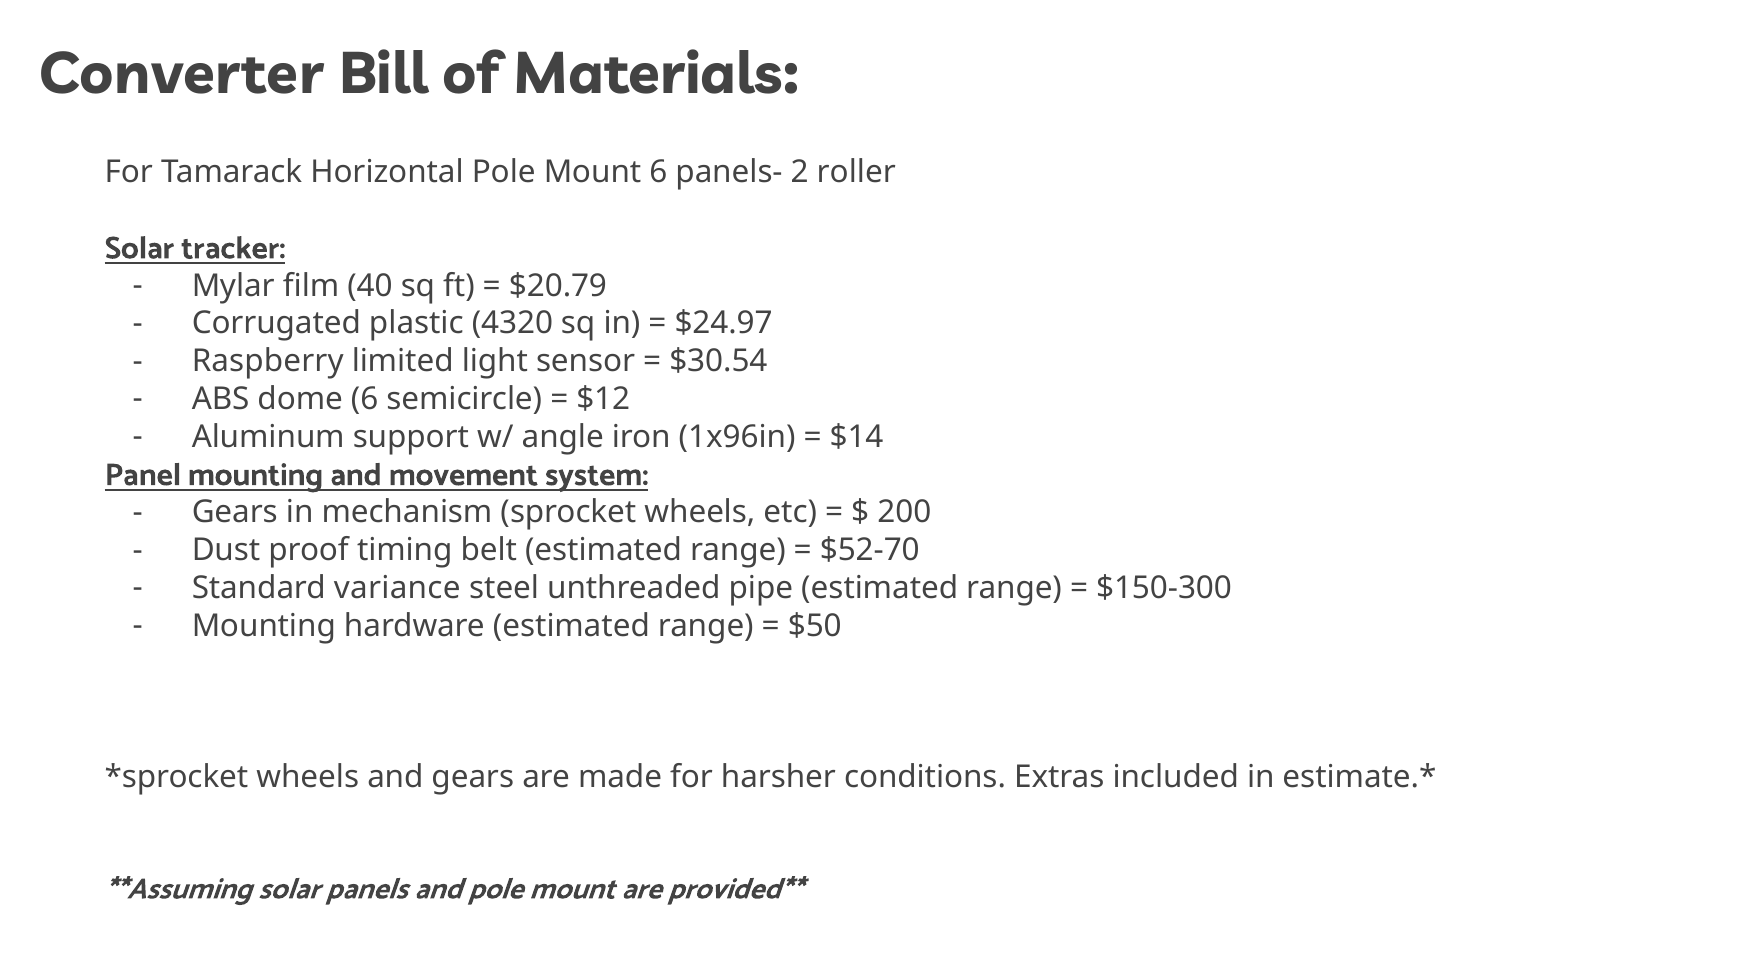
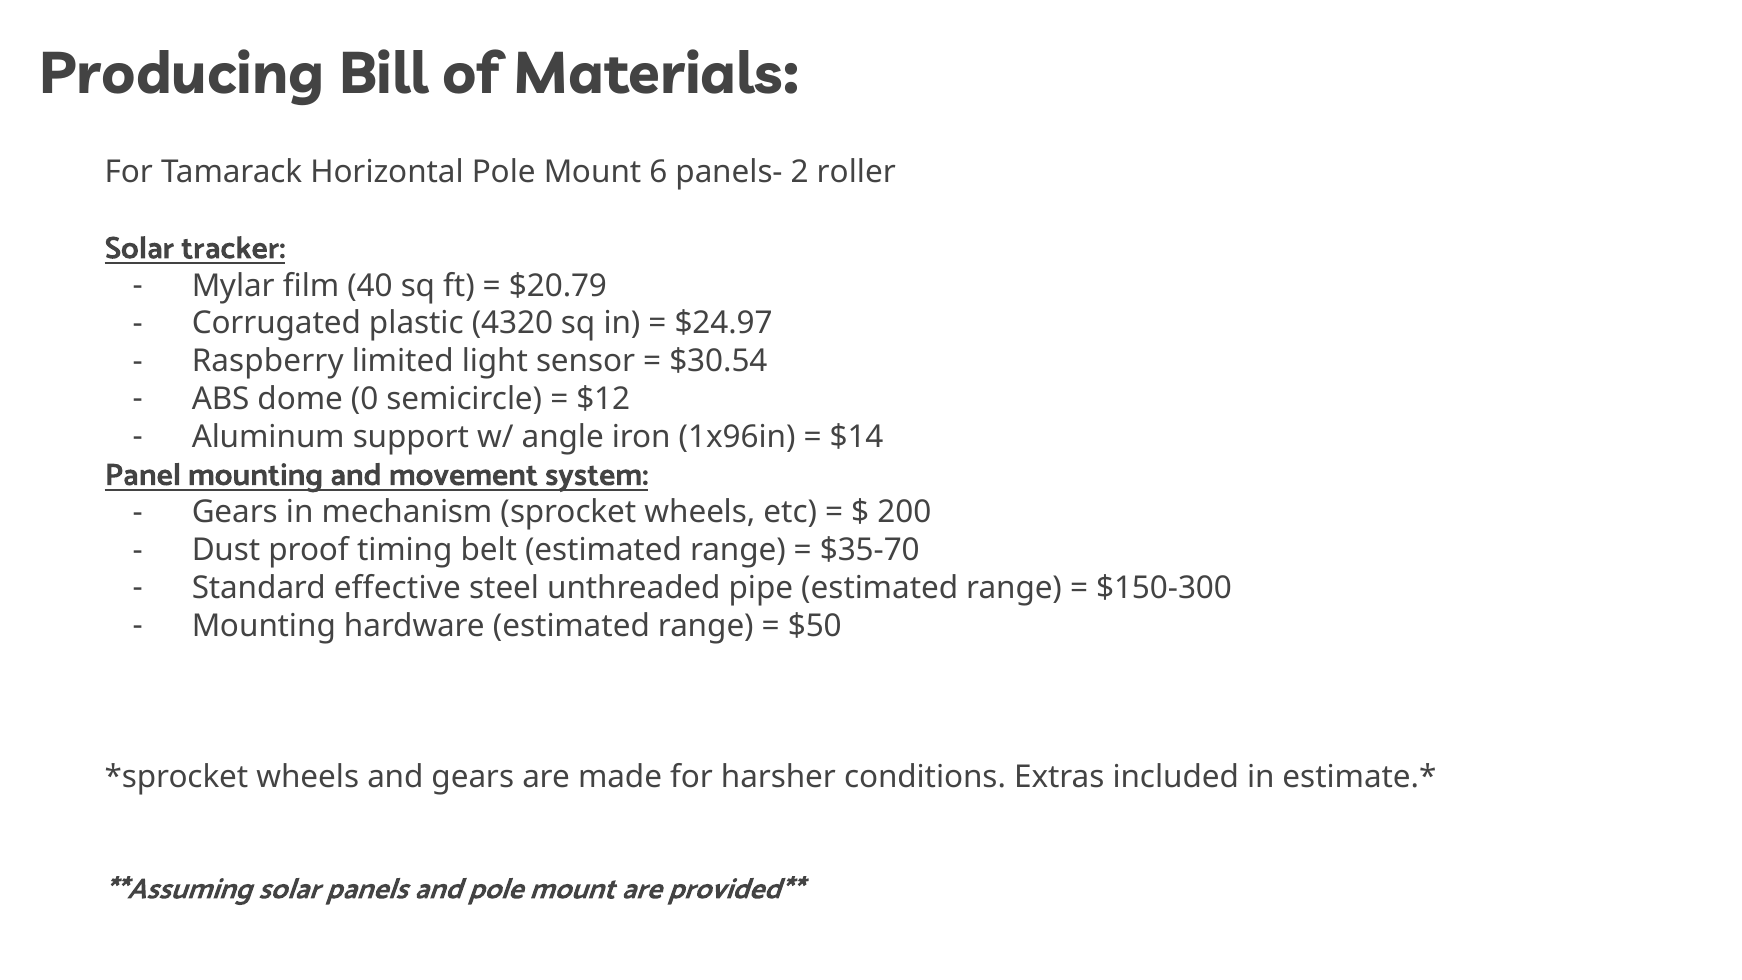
Converter: Converter -> Producing
dome 6: 6 -> 0
$52-70: $52-70 -> $35-70
variance: variance -> effective
